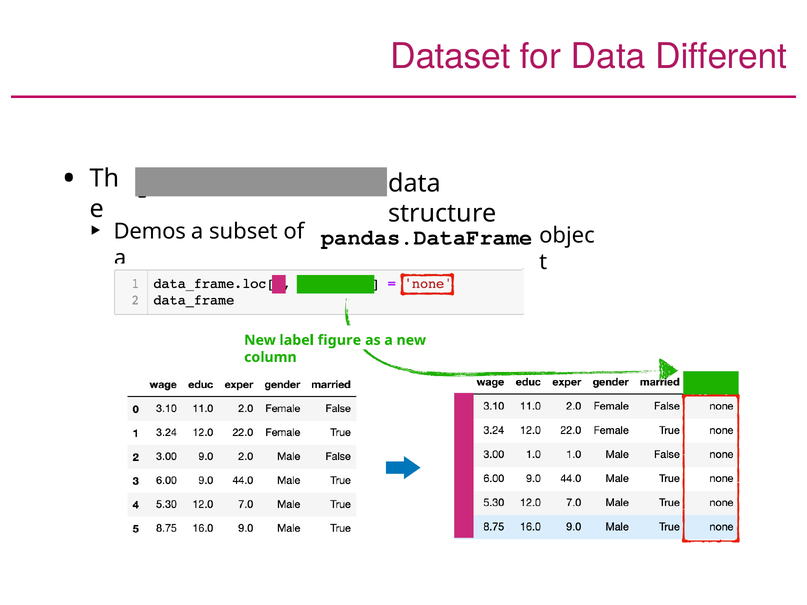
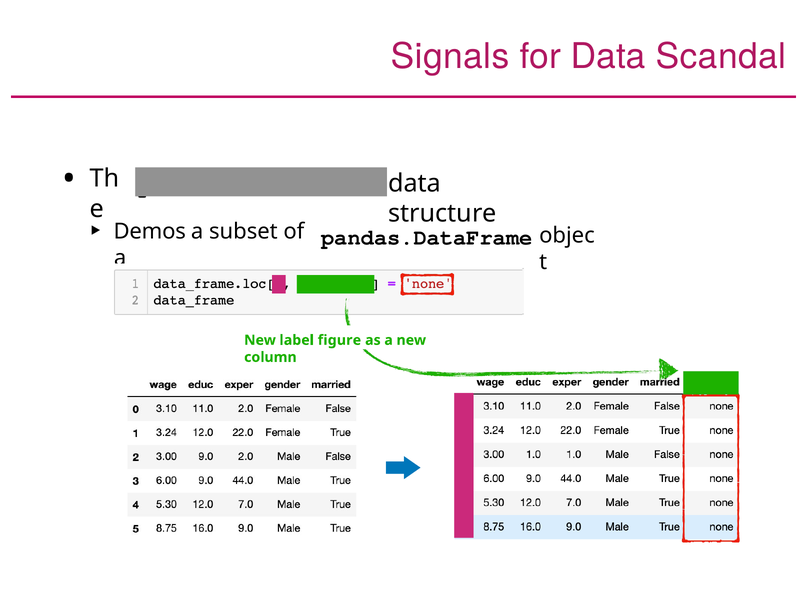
Dataset: Dataset -> Signals
Different: Different -> Scandal
